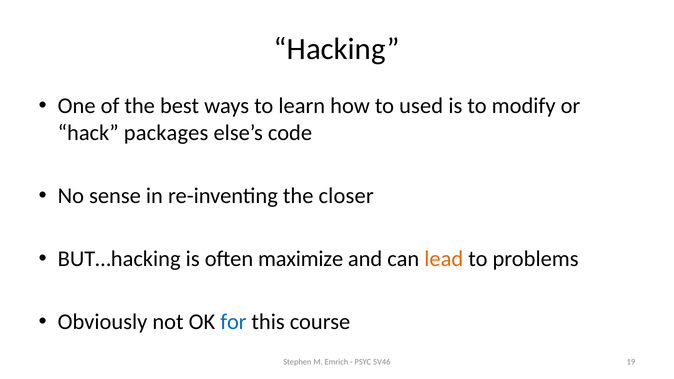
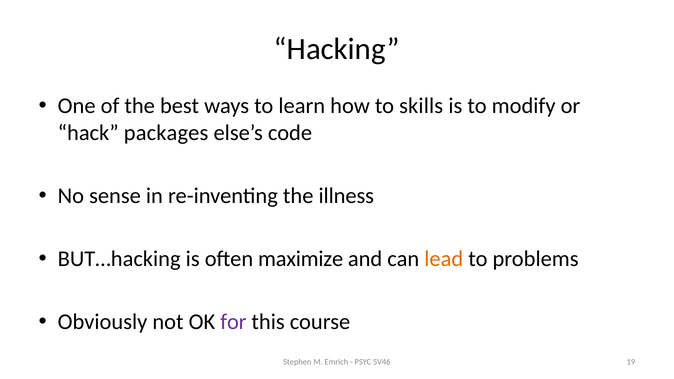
used: used -> skills
closer: closer -> illness
for colour: blue -> purple
